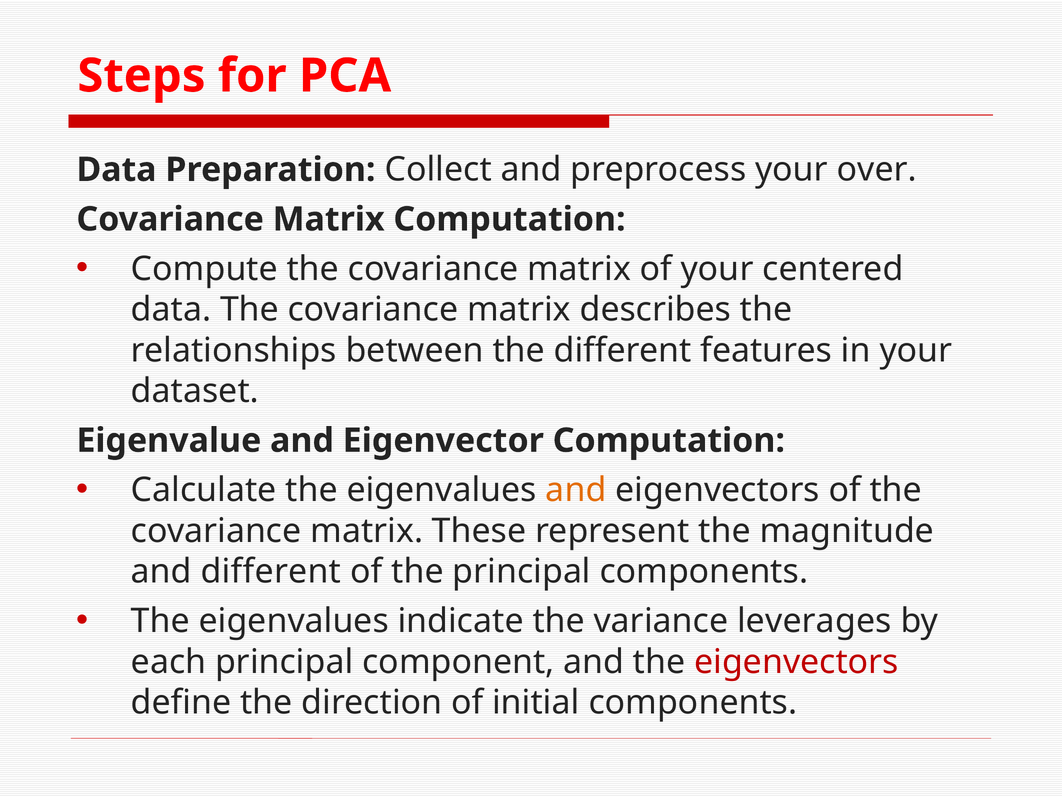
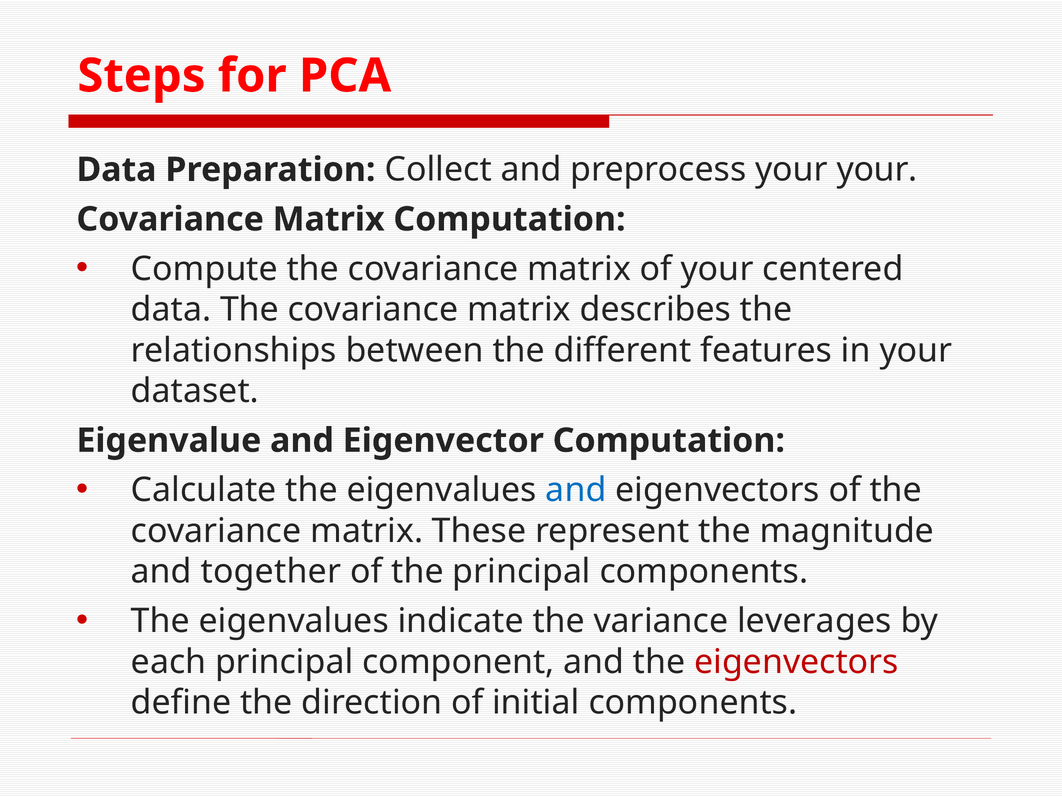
your over: over -> your
and at (576, 490) colour: orange -> blue
and different: different -> together
